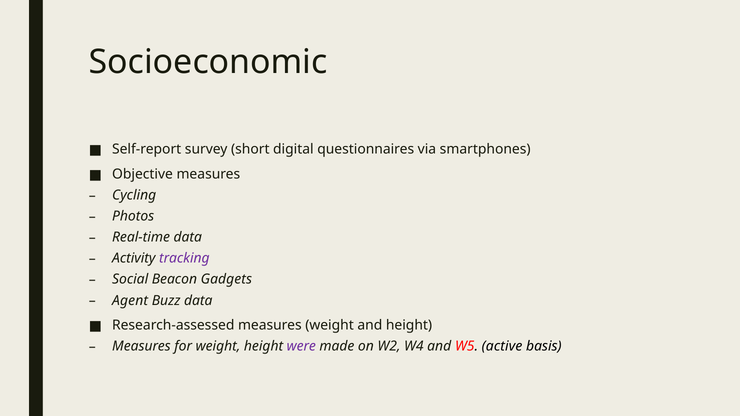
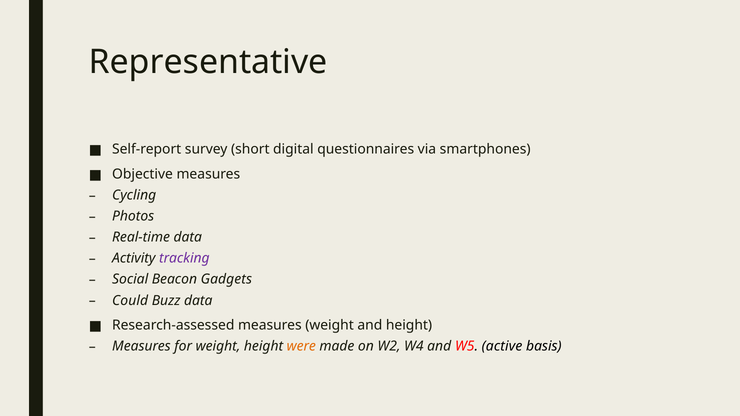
Socioeconomic: Socioeconomic -> Representative
Agent: Agent -> Could
were colour: purple -> orange
